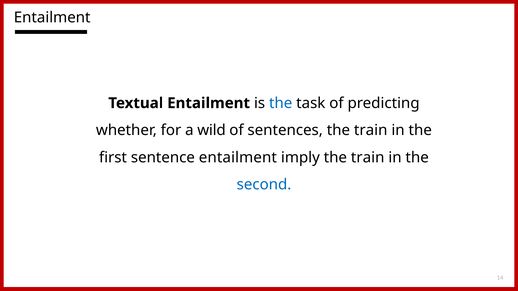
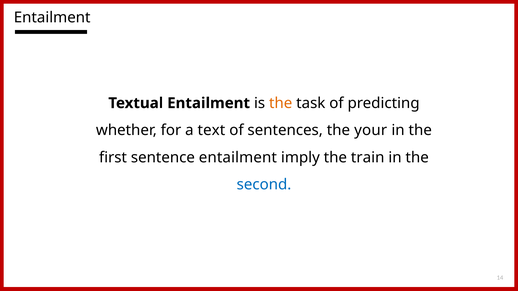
the at (281, 103) colour: blue -> orange
wild: wild -> text
sentences the train: train -> your
